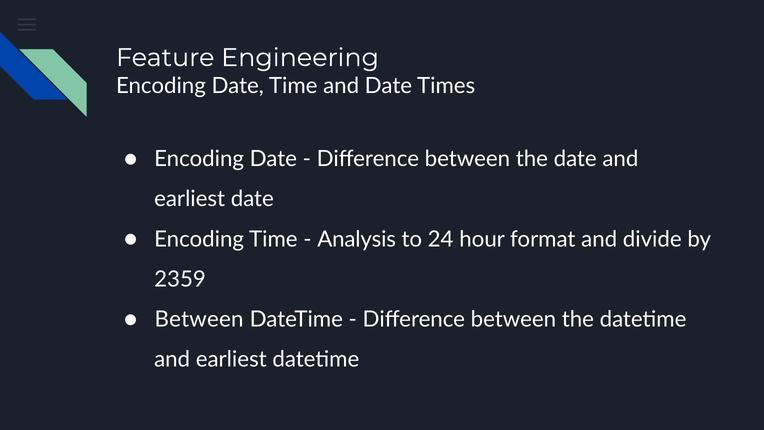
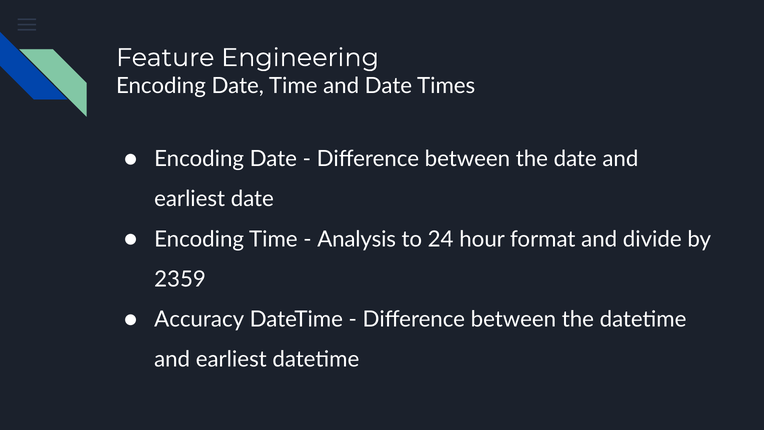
Between at (199, 319): Between -> Accuracy
